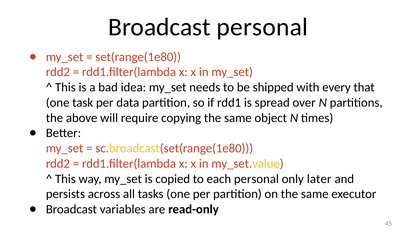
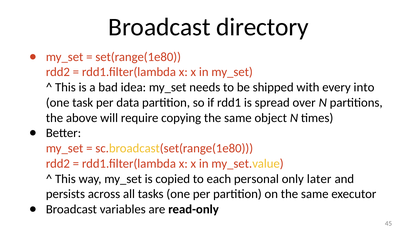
Broadcast personal: personal -> directory
that: that -> into
